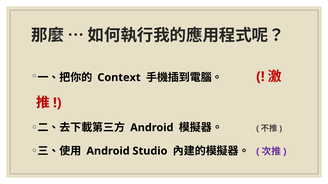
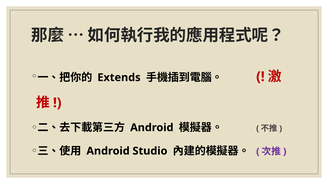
Context: Context -> Extends
